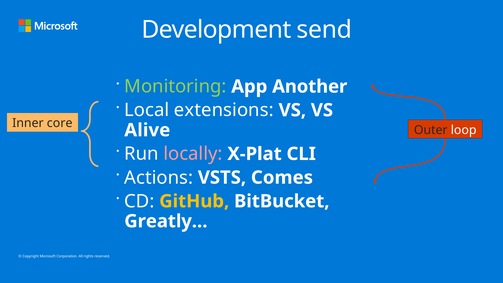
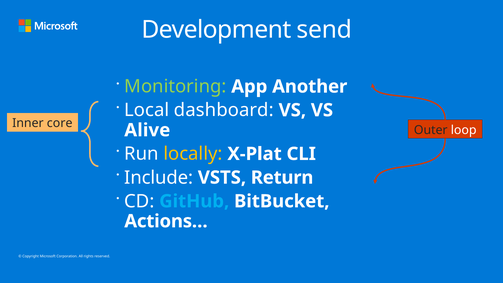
extensions: extensions -> dashboard
locally colour: pink -> yellow
Actions: Actions -> Include
Comes: Comes -> Return
GitHub colour: yellow -> light blue
Greatly…: Greatly… -> Actions…
